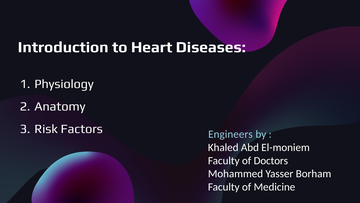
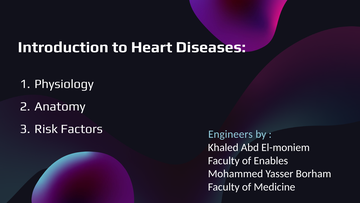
Doctors: Doctors -> Enables
